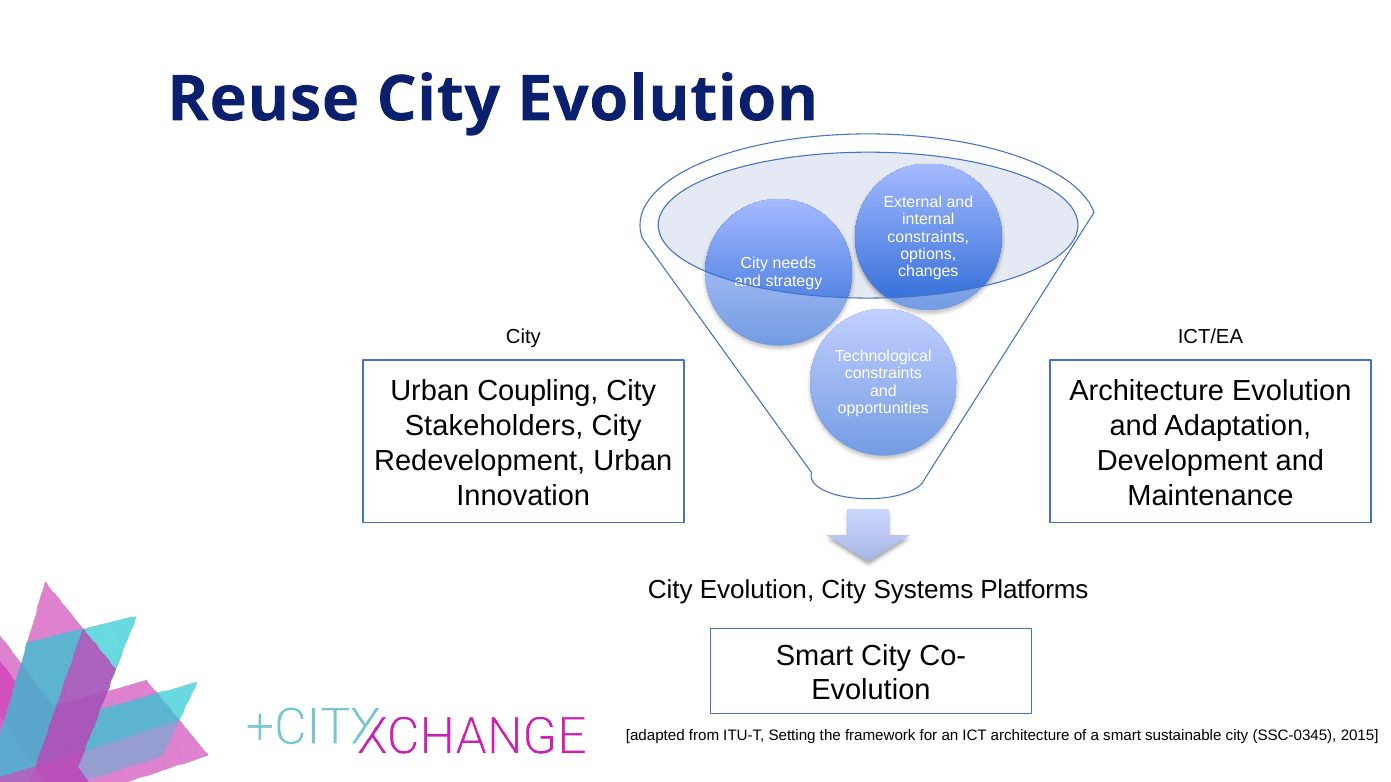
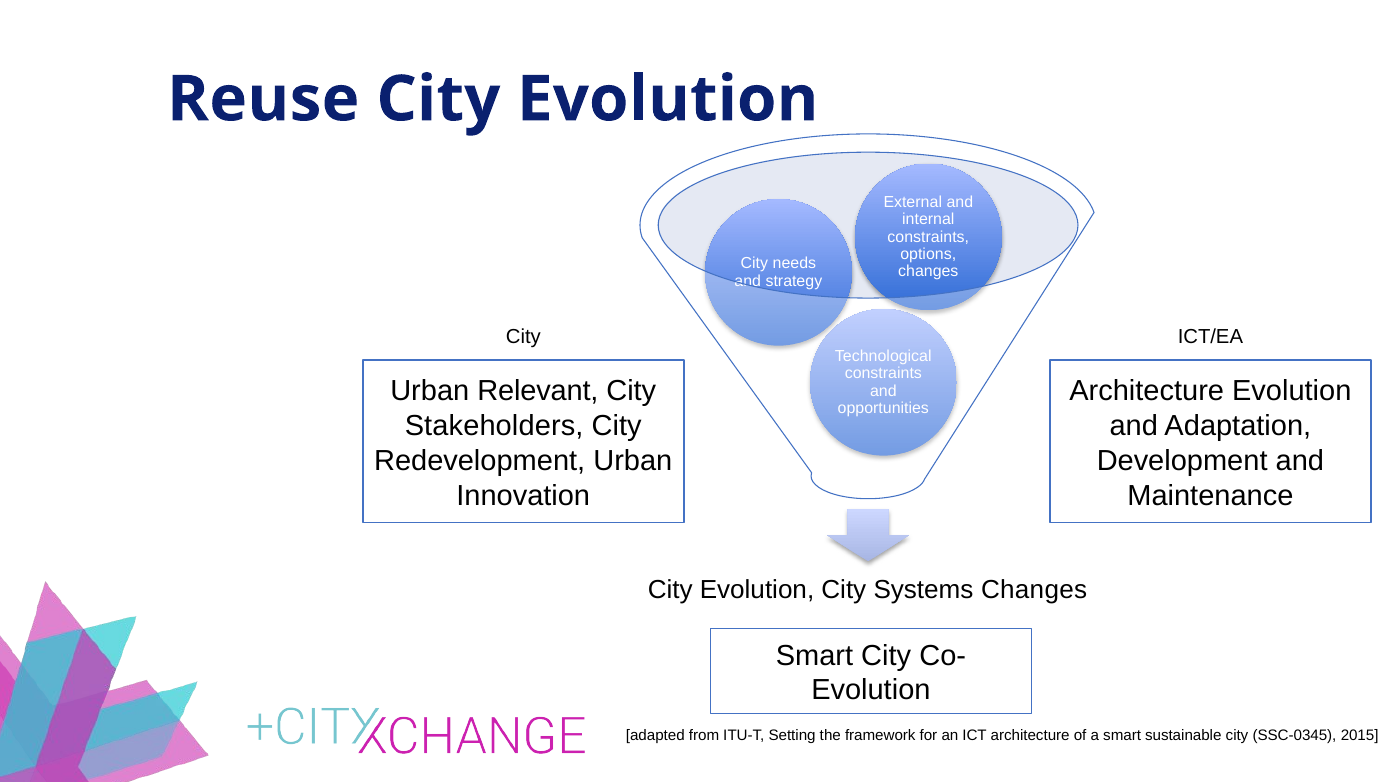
Coupling: Coupling -> Relevant
Platforms at (1034, 590): Platforms -> Changes
